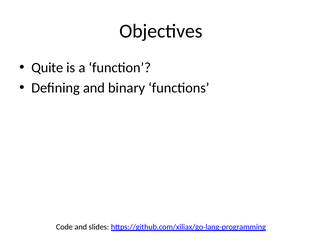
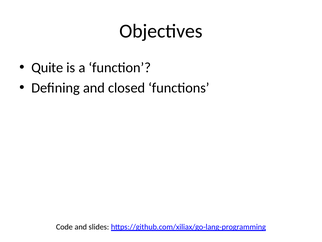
binary: binary -> closed
